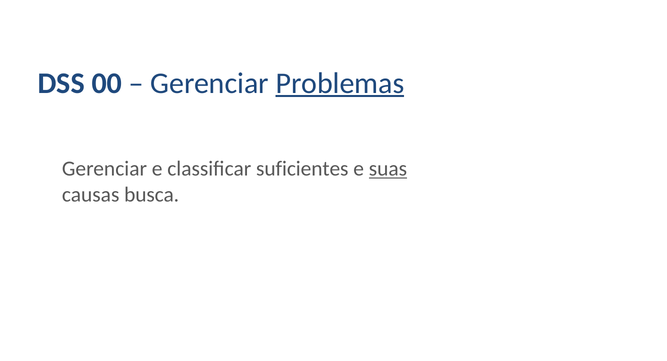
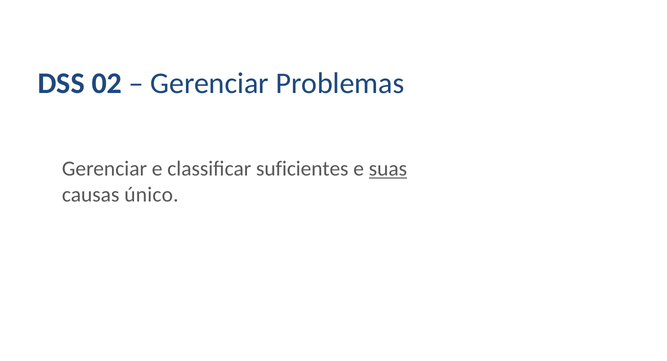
00: 00 -> 02
Problemas underline: present -> none
busca: busca -> único
